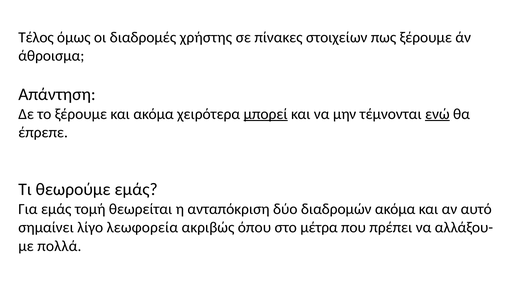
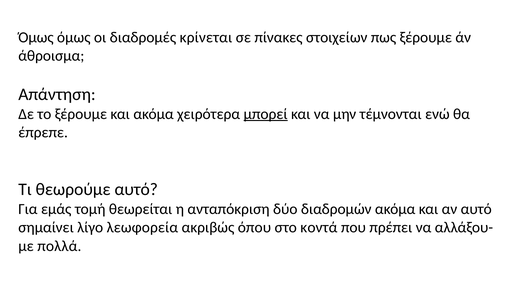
Τέλος at (36, 37): Τέλος -> Όμως
χρήστης: χρήστης -> κρίνεται
ενώ underline: present -> none
θεωρούμε εμάς: εμάς -> αυτό
μέτρα: μέτρα -> κοντά
